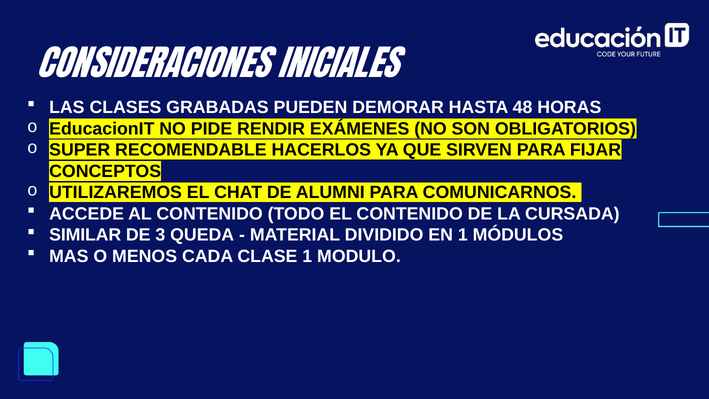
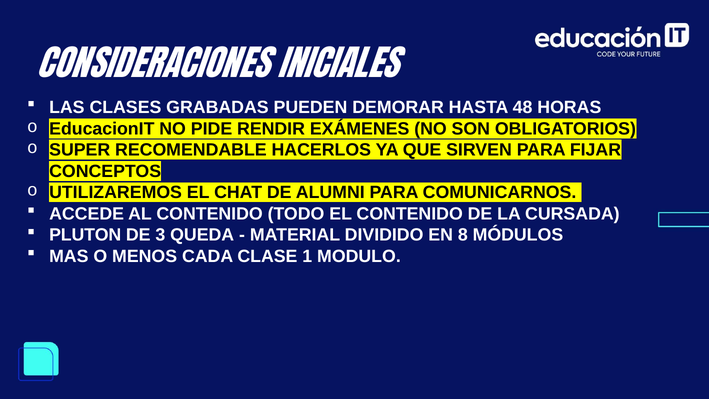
SIMILAR: SIMILAR -> PLUTON
EN 1: 1 -> 8
